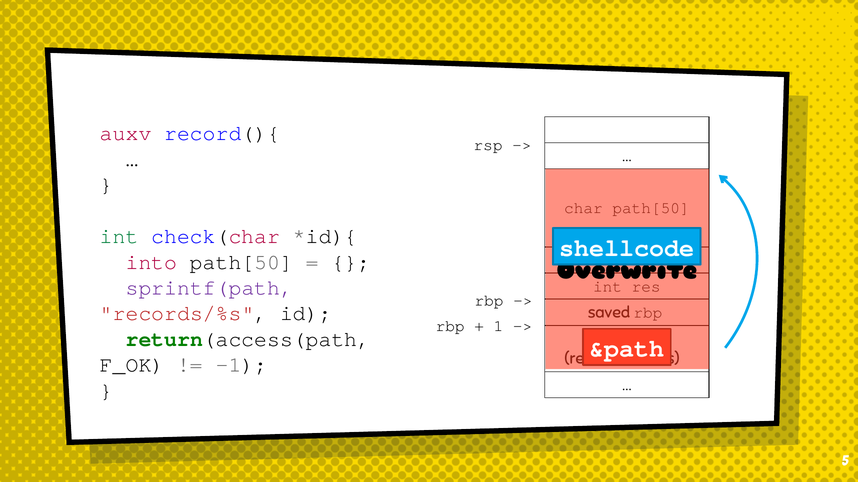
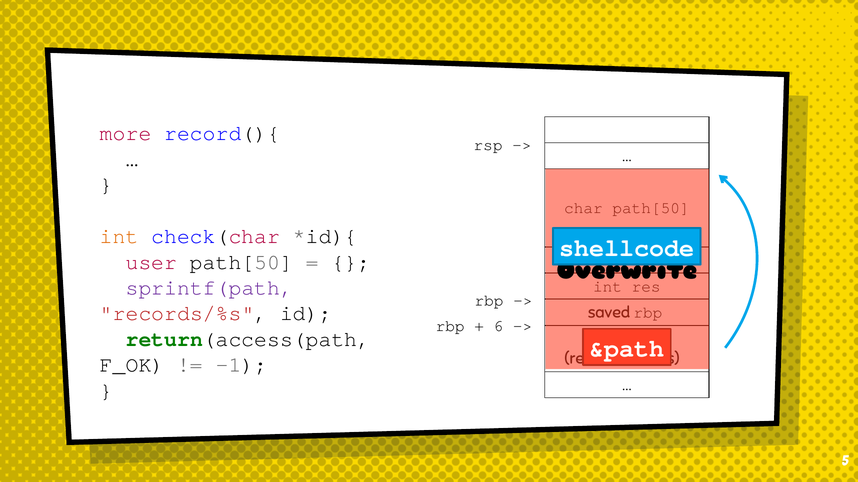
auxv: auxv -> more
int at (119, 237) colour: green -> orange
into: into -> user
1: 1 -> 6
